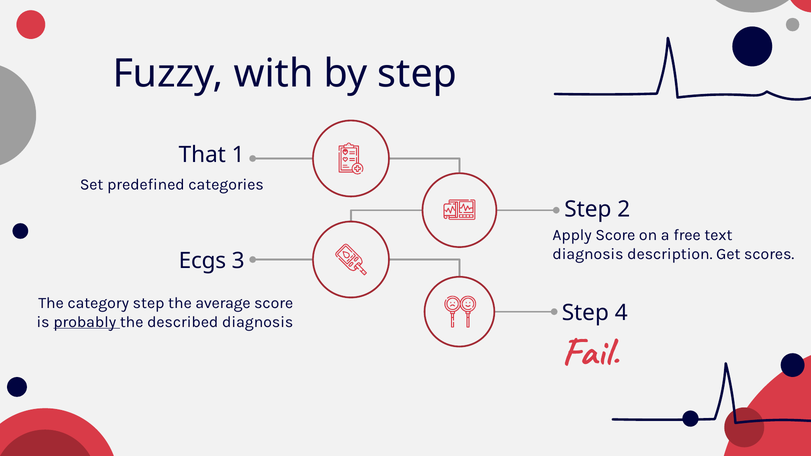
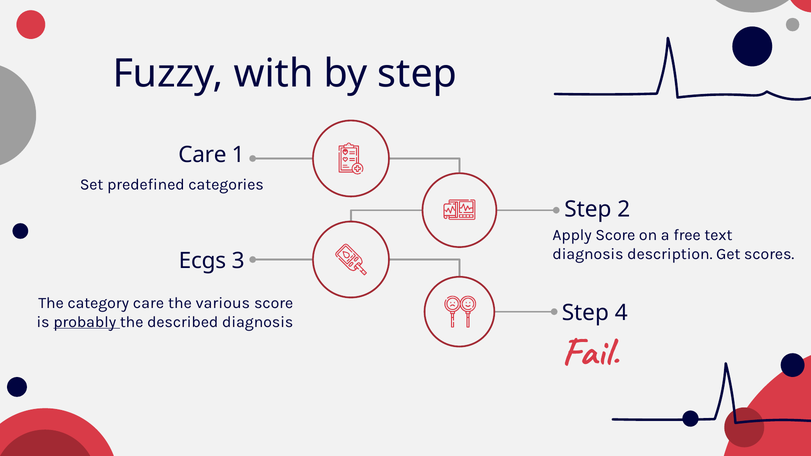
That at (202, 155): That -> Care
category step: step -> care
average: average -> various
